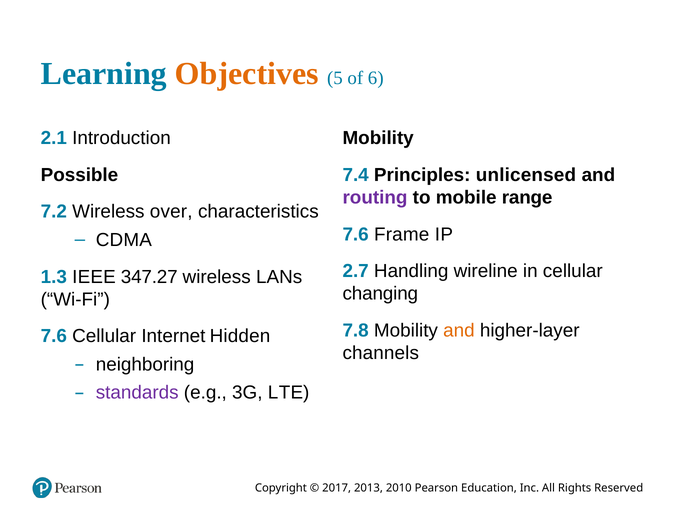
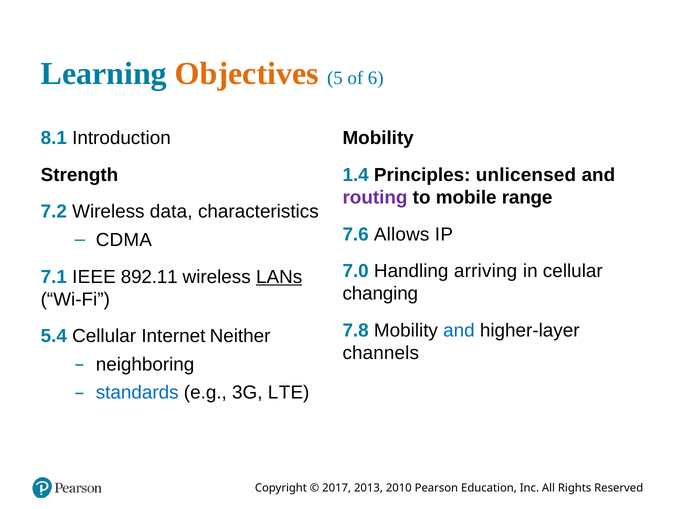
2.1: 2.1 -> 8.1
Possible: Possible -> Strength
7.4: 7.4 -> 1.4
over: over -> data
Frame: Frame -> Allows
2.7: 2.7 -> 7.0
wireline: wireline -> arriving
1.3: 1.3 -> 7.1
347.27: 347.27 -> 892.11
LANs underline: none -> present
and at (459, 331) colour: orange -> blue
7.6 at (54, 336): 7.6 -> 5.4
Hidden: Hidden -> Neither
standards colour: purple -> blue
